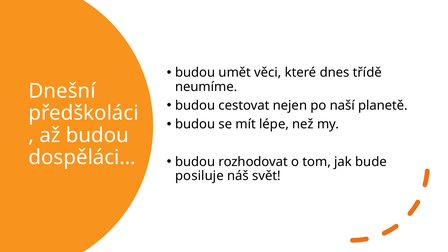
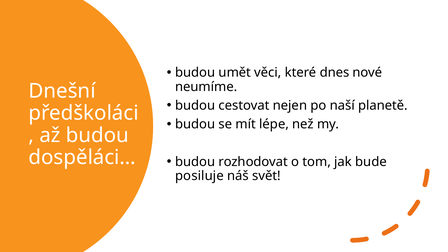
třídě: třídě -> nové
